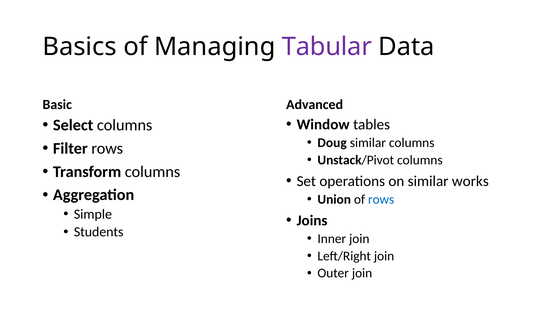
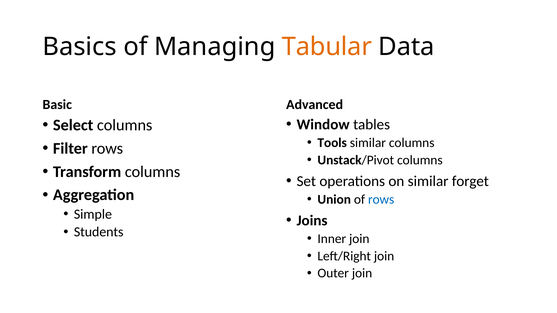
Tabular colour: purple -> orange
Doug: Doug -> Tools
works: works -> forget
